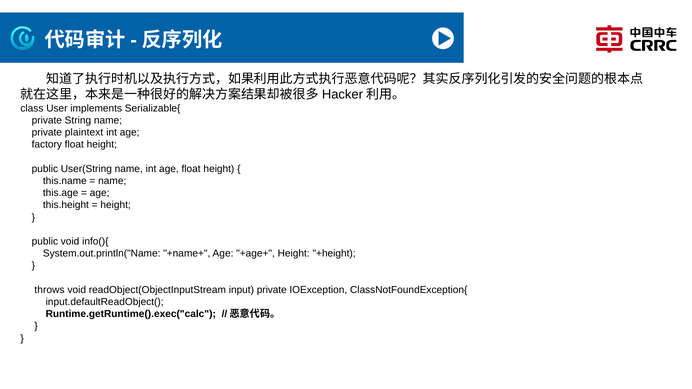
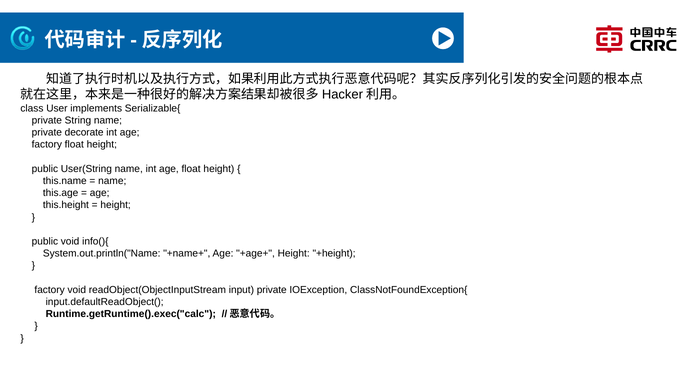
plaintext: plaintext -> decorate
throws at (50, 290): throws -> factory
